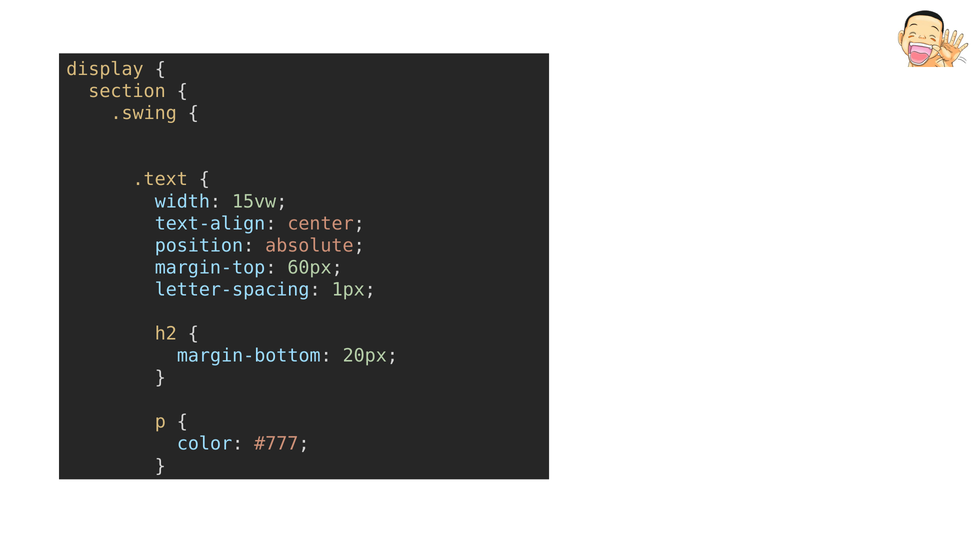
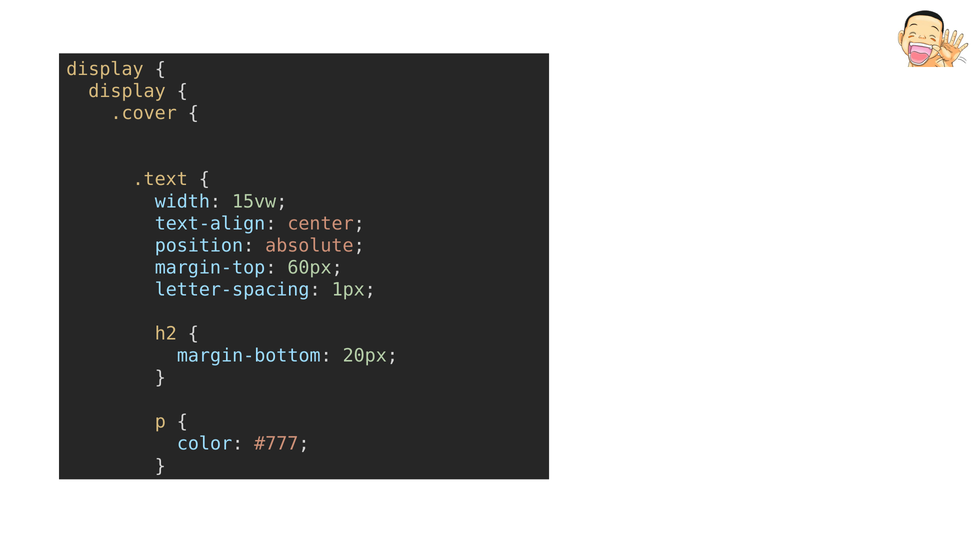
section at (127, 91): section -> display
.swing: .swing -> .cover
